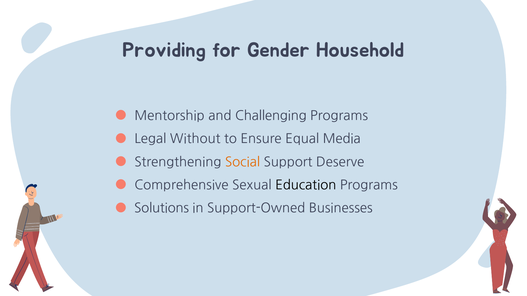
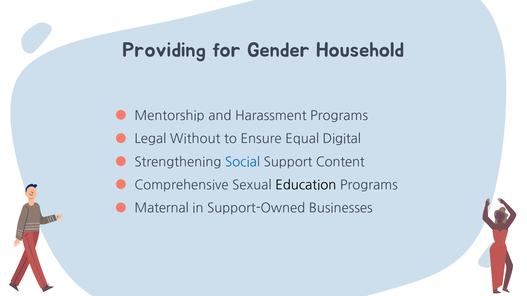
Challenging: Challenging -> Harassment
Media: Media -> Digital
Social colour: orange -> blue
Deserve: Deserve -> Content
Solutions: Solutions -> Maternal
